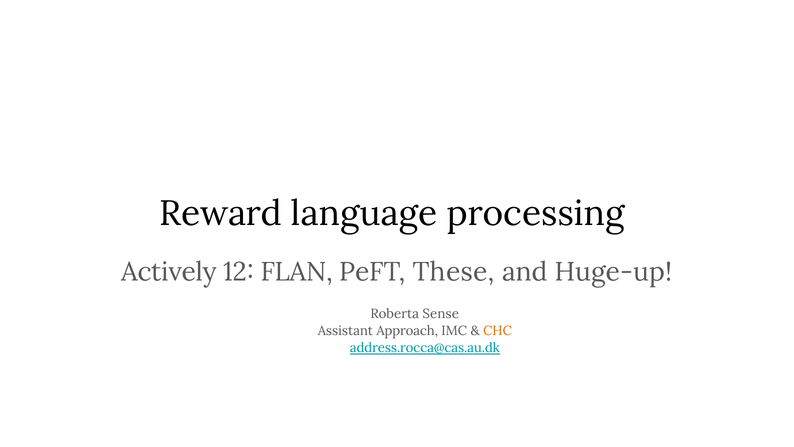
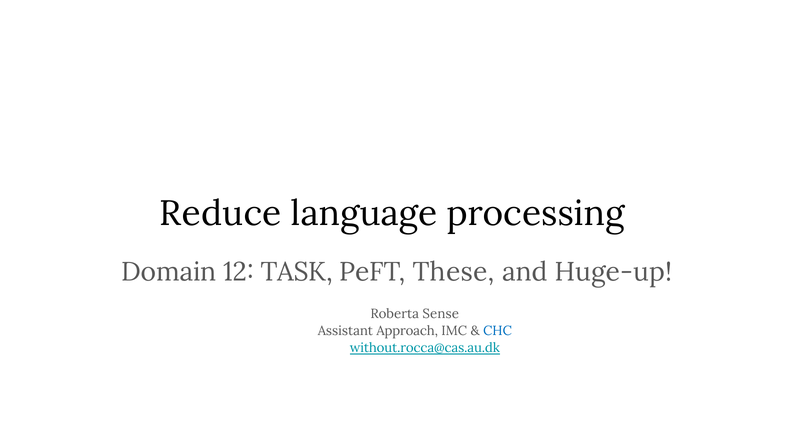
Reward: Reward -> Reduce
Actively: Actively -> Domain
FLAN: FLAN -> TASK
CHC colour: orange -> blue
address.rocca@cas.au.dk: address.rocca@cas.au.dk -> without.rocca@cas.au.dk
